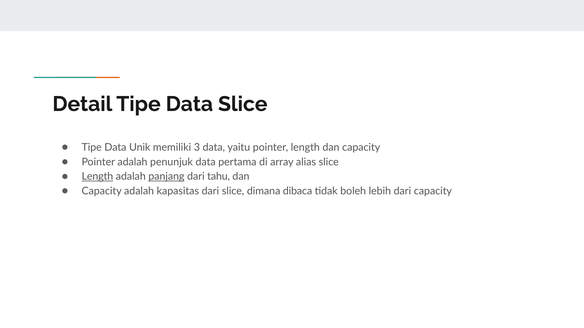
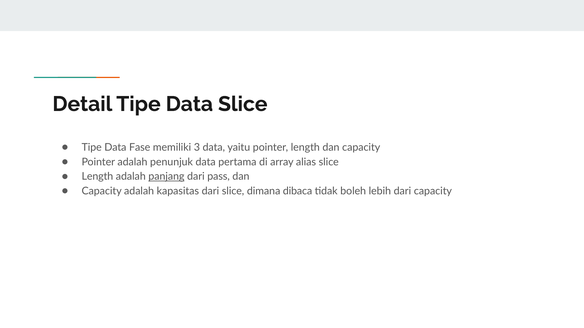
Unik: Unik -> Fase
Length at (97, 177) underline: present -> none
tahu: tahu -> pass
